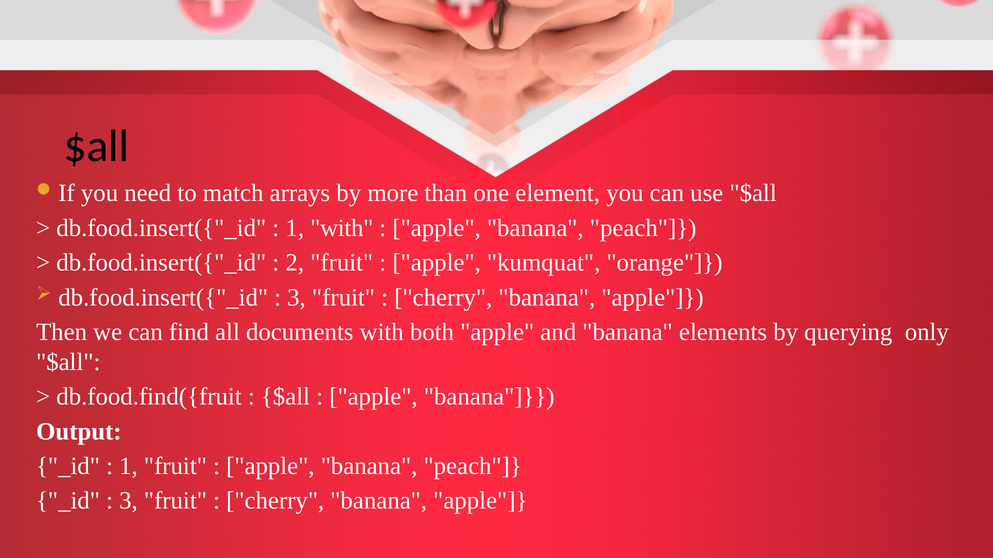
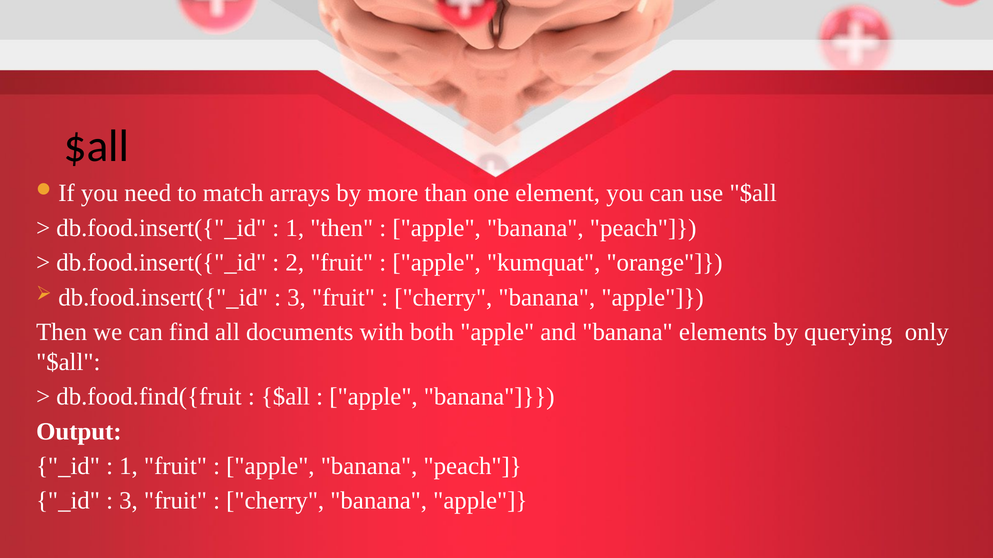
1 with: with -> then
